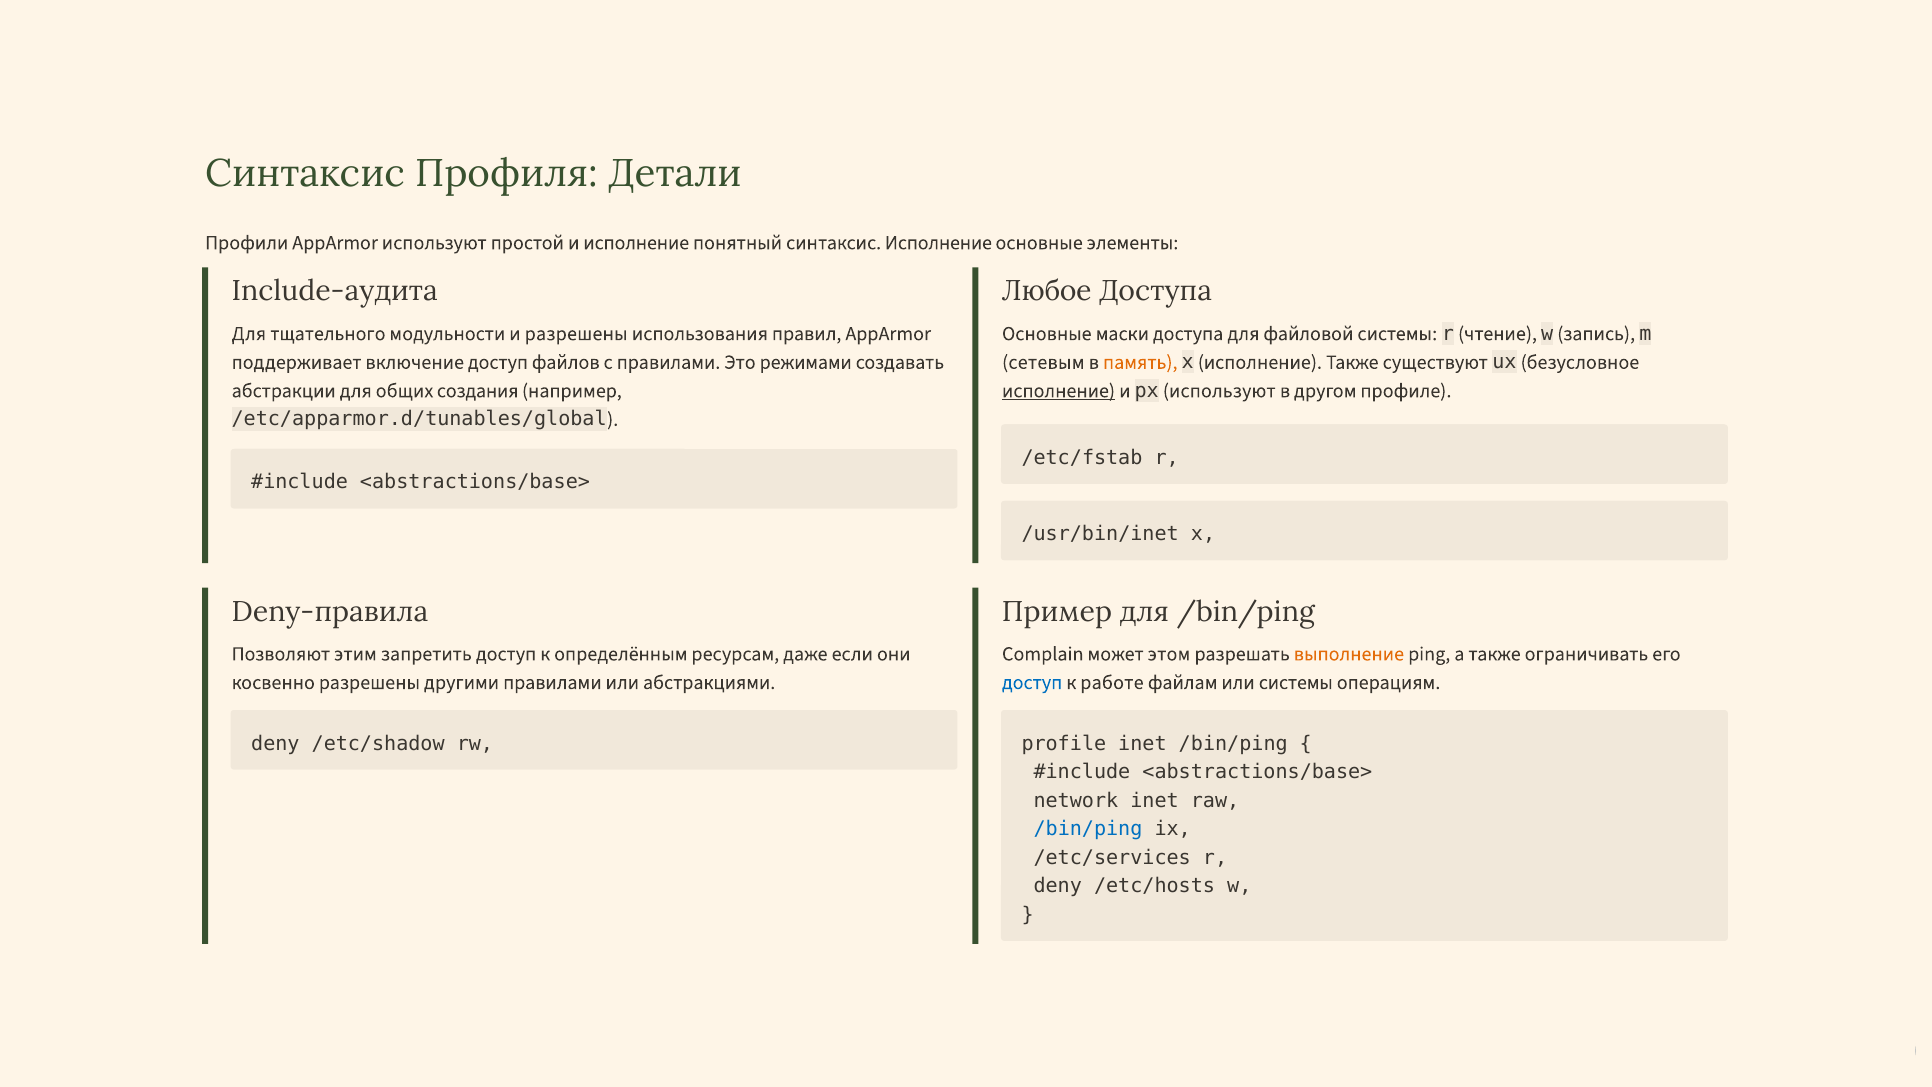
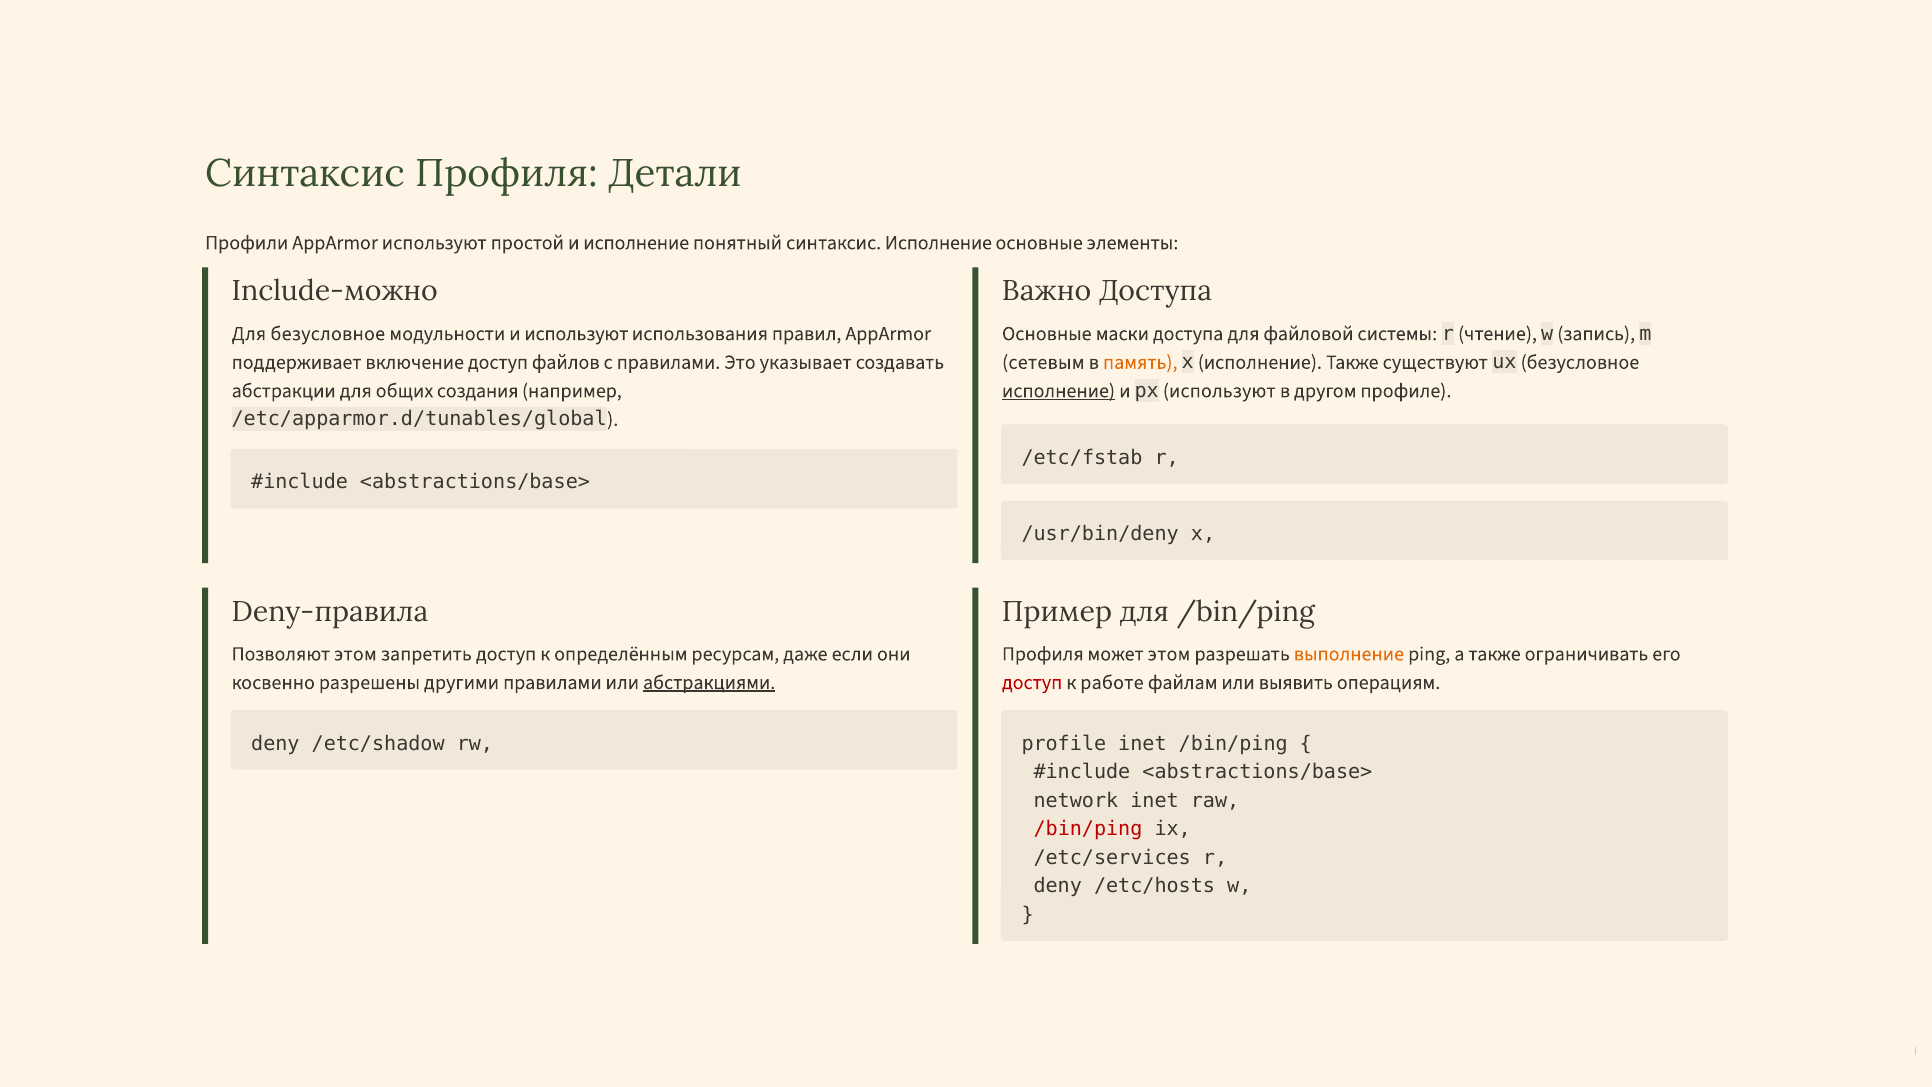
Include-аудита: Include-аудита -> Include-можно
Любое: Любое -> Важно
Для тщательного: тщательного -> безусловное
и разрешены: разрешены -> используют
режимами: режимами -> указывает
/usr/bin/inet: /usr/bin/inet -> /usr/bin/deny
Позволяют этим: этим -> этом
Complain at (1043, 654): Complain -> Профиля
абстракциями underline: none -> present
доступ at (1032, 682) colour: blue -> red
или системы: системы -> выявить
/bin/ping at (1088, 829) colour: blue -> red
